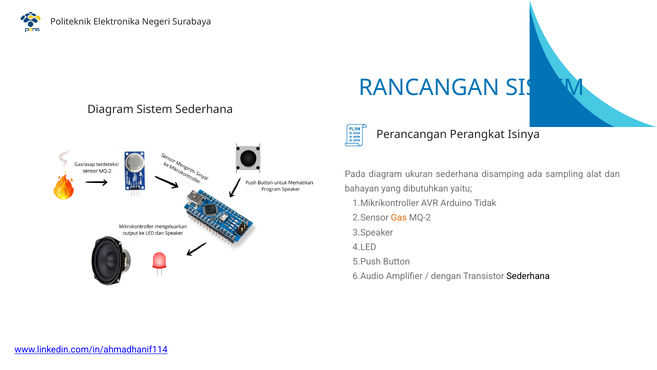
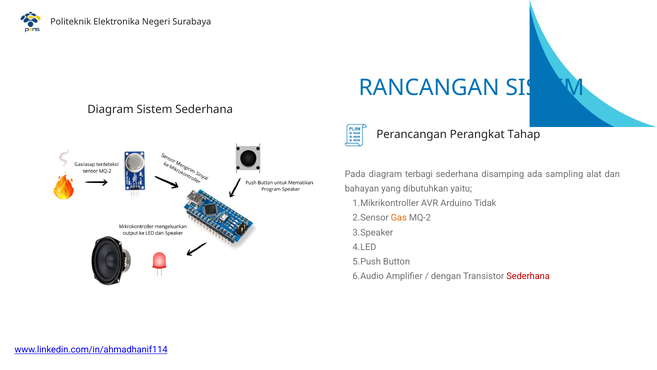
Isinya: Isinya -> Tahap
ukuran: ukuran -> terbagi
Sederhana at (528, 276) colour: black -> red
